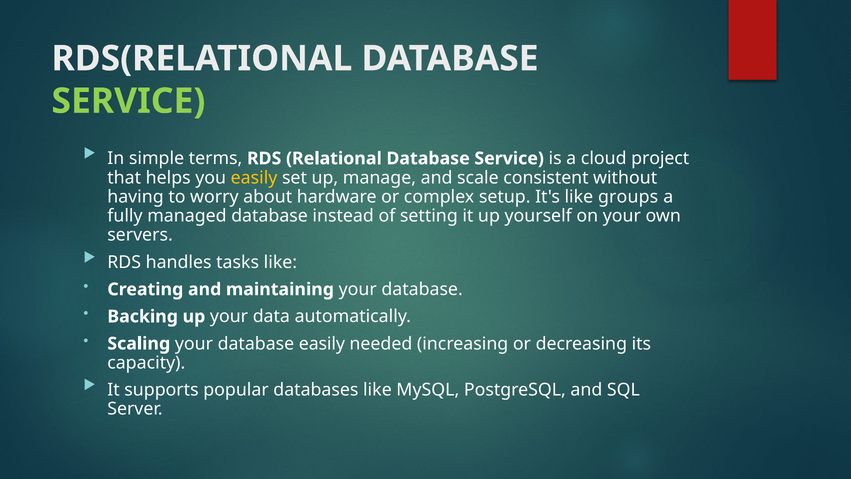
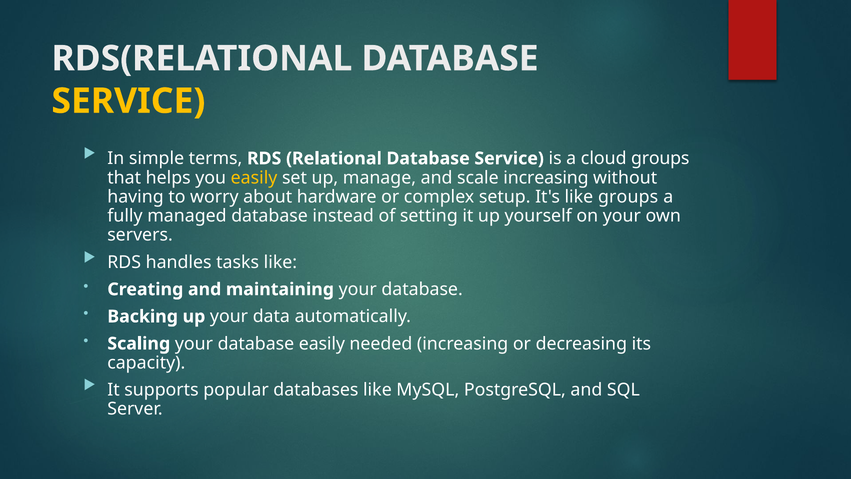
SERVICE at (128, 101) colour: light green -> yellow
cloud project: project -> groups
scale consistent: consistent -> increasing
